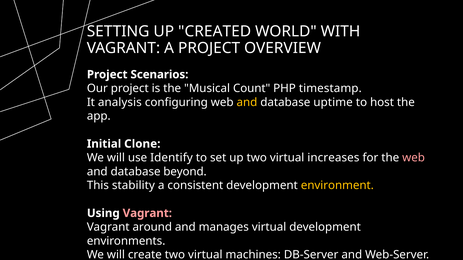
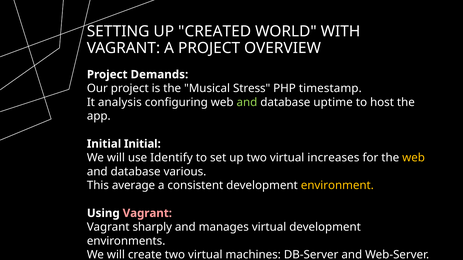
Scenarios: Scenarios -> Demands
Count: Count -> Stress
and at (247, 102) colour: yellow -> light green
Initial Clone: Clone -> Initial
web at (414, 158) colour: pink -> yellow
beyond: beyond -> various
stability: stability -> average
around: around -> sharply
